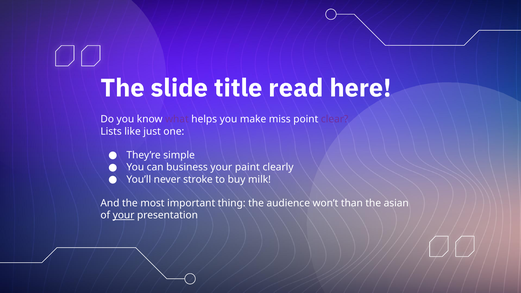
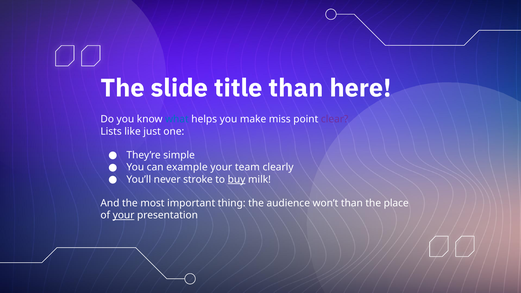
title read: read -> than
what colour: purple -> blue
business: business -> example
paint: paint -> team
buy underline: none -> present
asian: asian -> place
